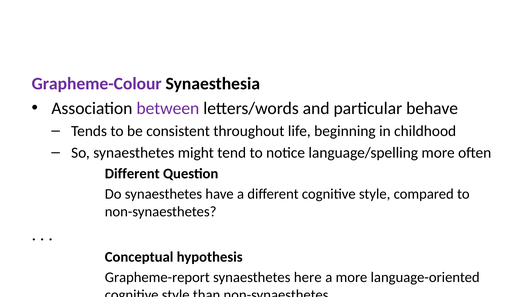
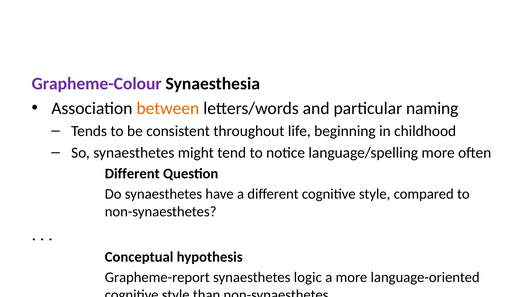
between colour: purple -> orange
behave: behave -> naming
here: here -> logic
